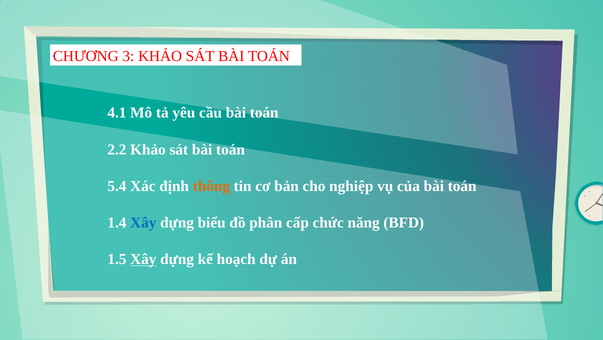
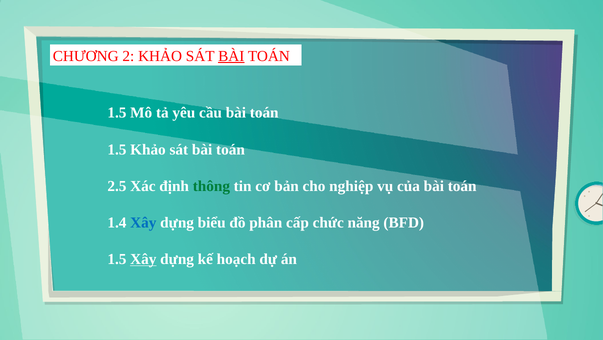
3: 3 -> 2
BÀI at (231, 56) underline: none -> present
4.1 at (117, 113): 4.1 -> 1.5
2.2 at (117, 150): 2.2 -> 1.5
5.4: 5.4 -> 2.5
thông colour: orange -> green
